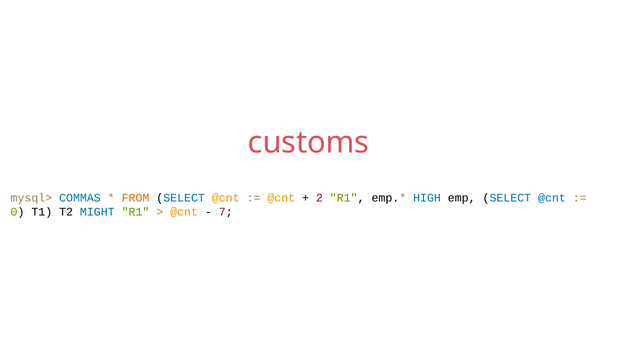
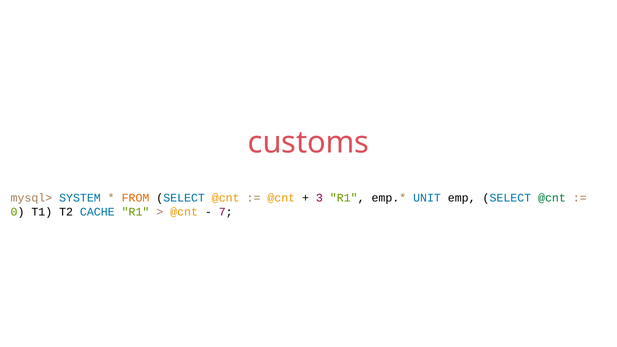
COMMAS: COMMAS -> SYSTEM
2: 2 -> 3
HIGH: HIGH -> UNIT
@cnt at (552, 198) colour: blue -> green
MIGHT: MIGHT -> CACHE
